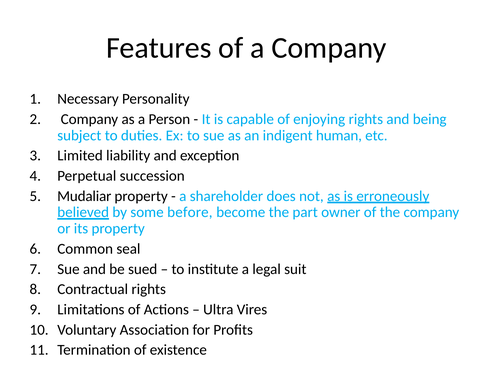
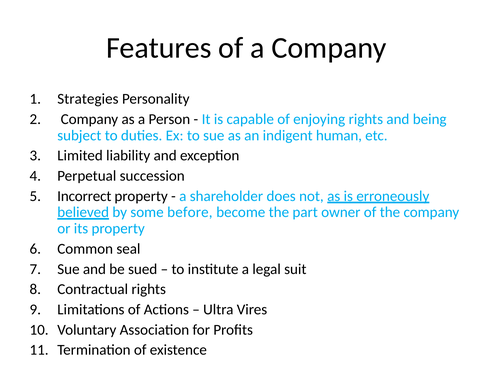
Necessary: Necessary -> Strategies
Mudaliar: Mudaliar -> Incorrect
